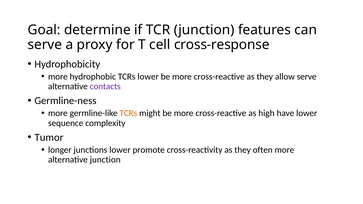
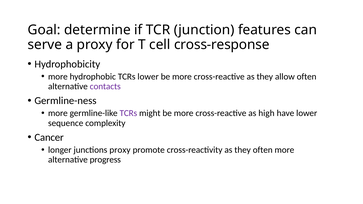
allow serve: serve -> often
TCRs at (128, 113) colour: orange -> purple
Tumor: Tumor -> Cancer
junctions lower: lower -> proxy
alternative junction: junction -> progress
